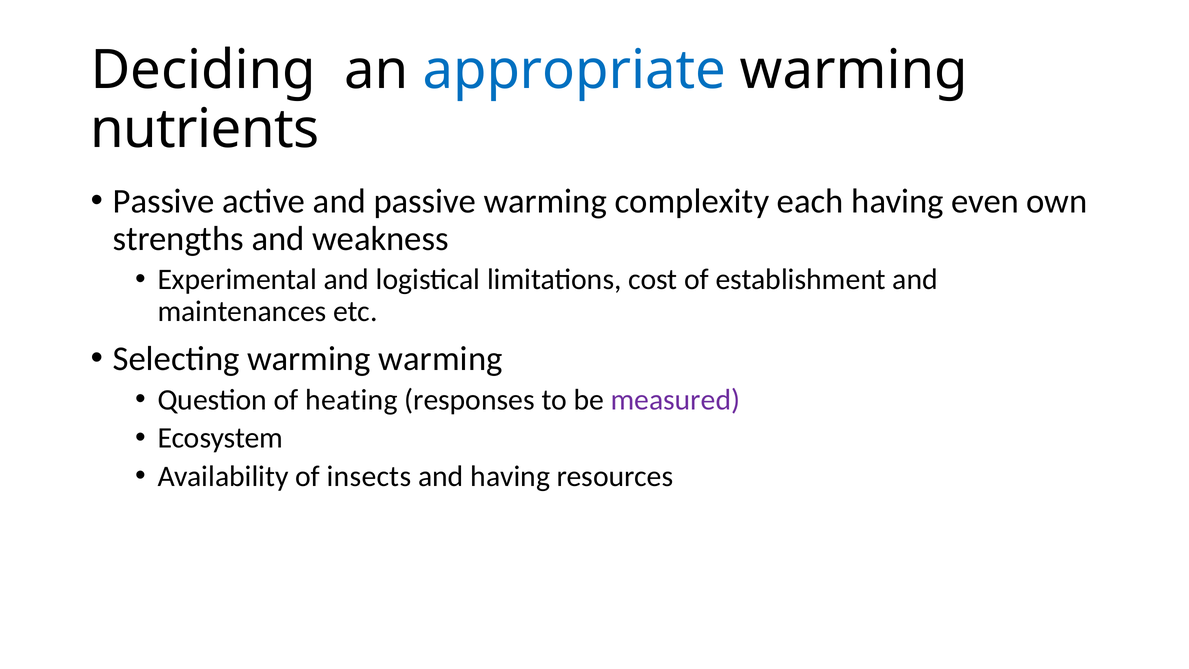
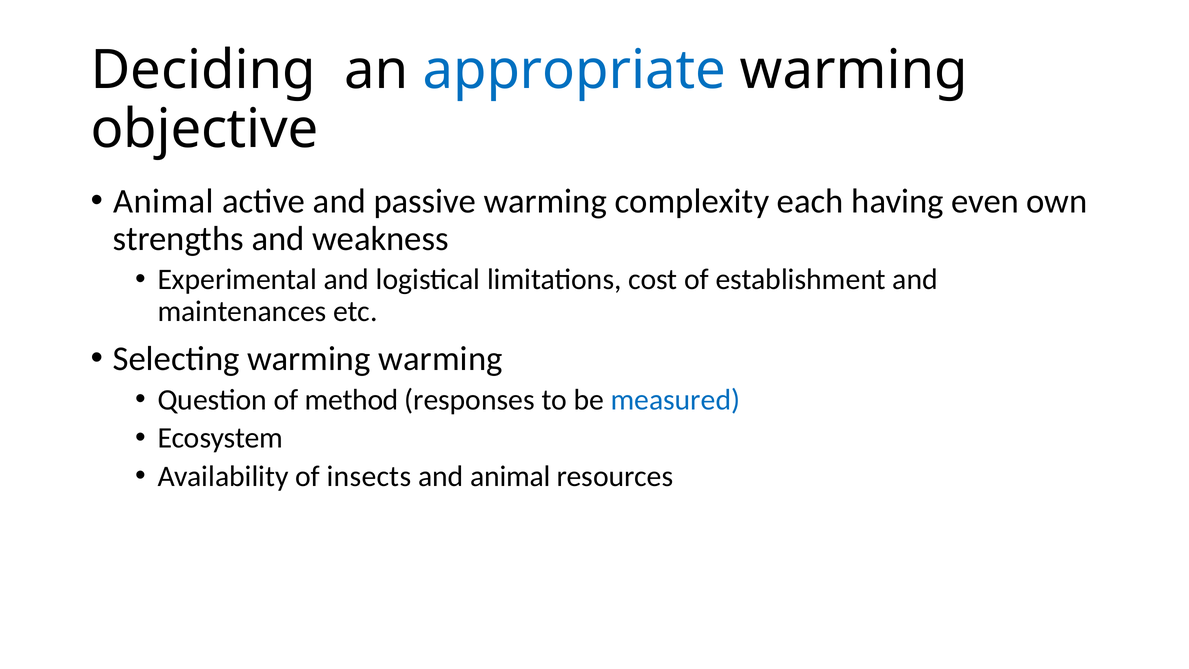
nutrients: nutrients -> objective
Passive at (164, 201): Passive -> Animal
heating: heating -> method
measured colour: purple -> blue
and having: having -> animal
